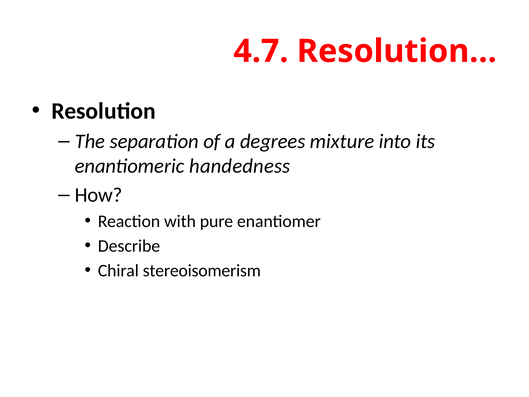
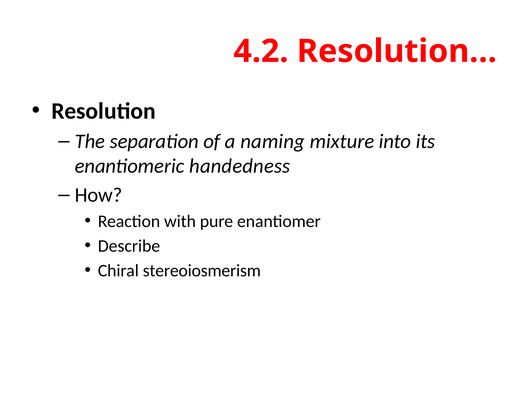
4.7: 4.7 -> 4.2
degrees: degrees -> naming
stereoisomerism: stereoisomerism -> stereoiosmerism
